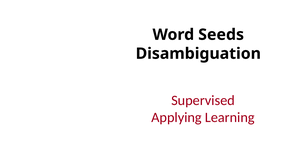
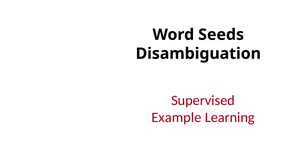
Applying: Applying -> Example
